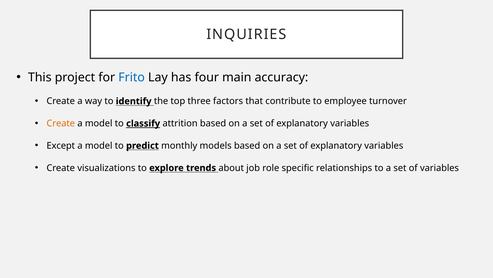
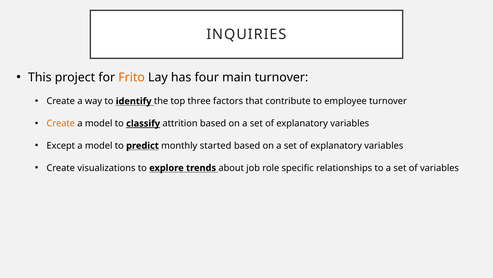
Frito colour: blue -> orange
main accuracy: accuracy -> turnover
models: models -> started
